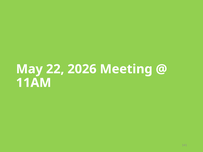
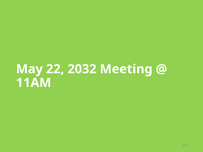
2026: 2026 -> 2032
